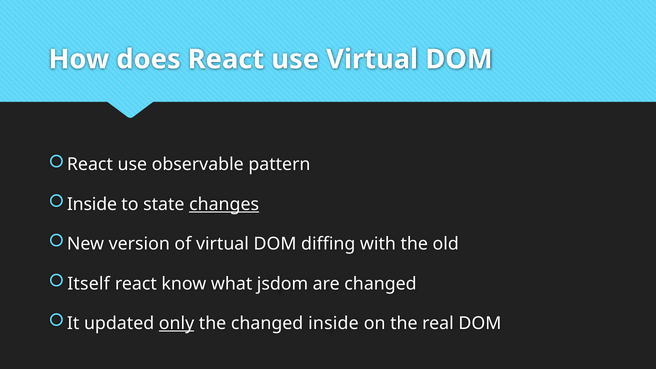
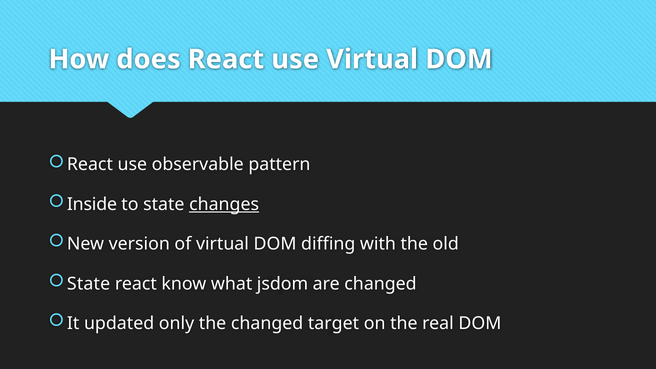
Itself at (89, 284): Itself -> State
only underline: present -> none
changed inside: inside -> target
